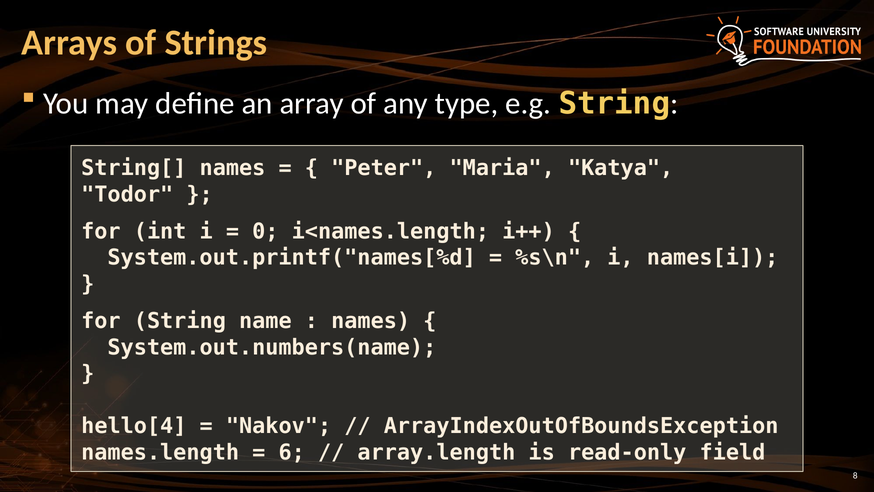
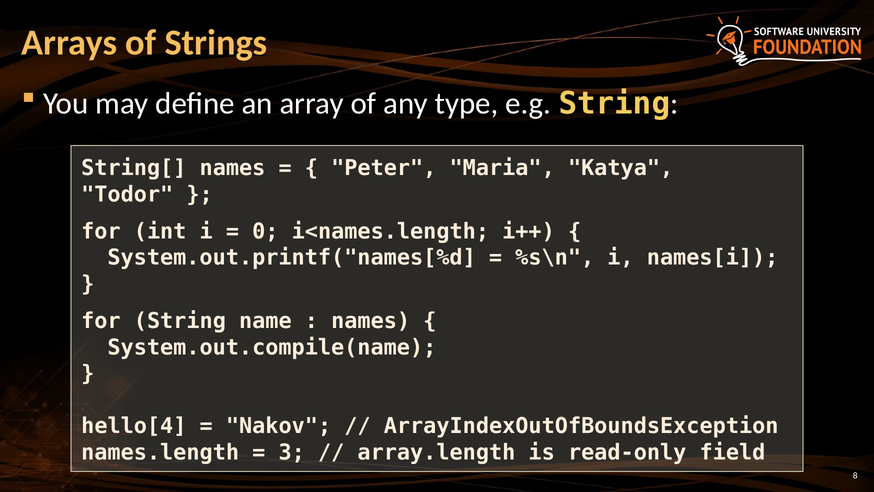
System.out.numbers(name: System.out.numbers(name -> System.out.compile(name
6: 6 -> 3
